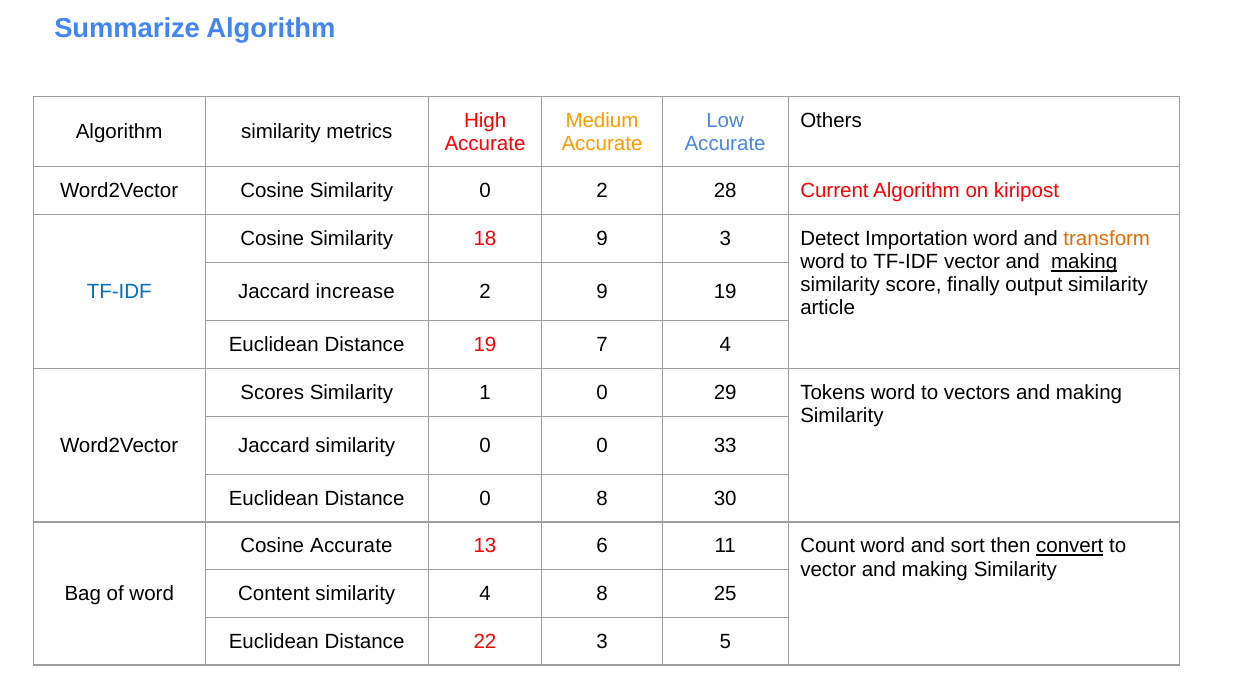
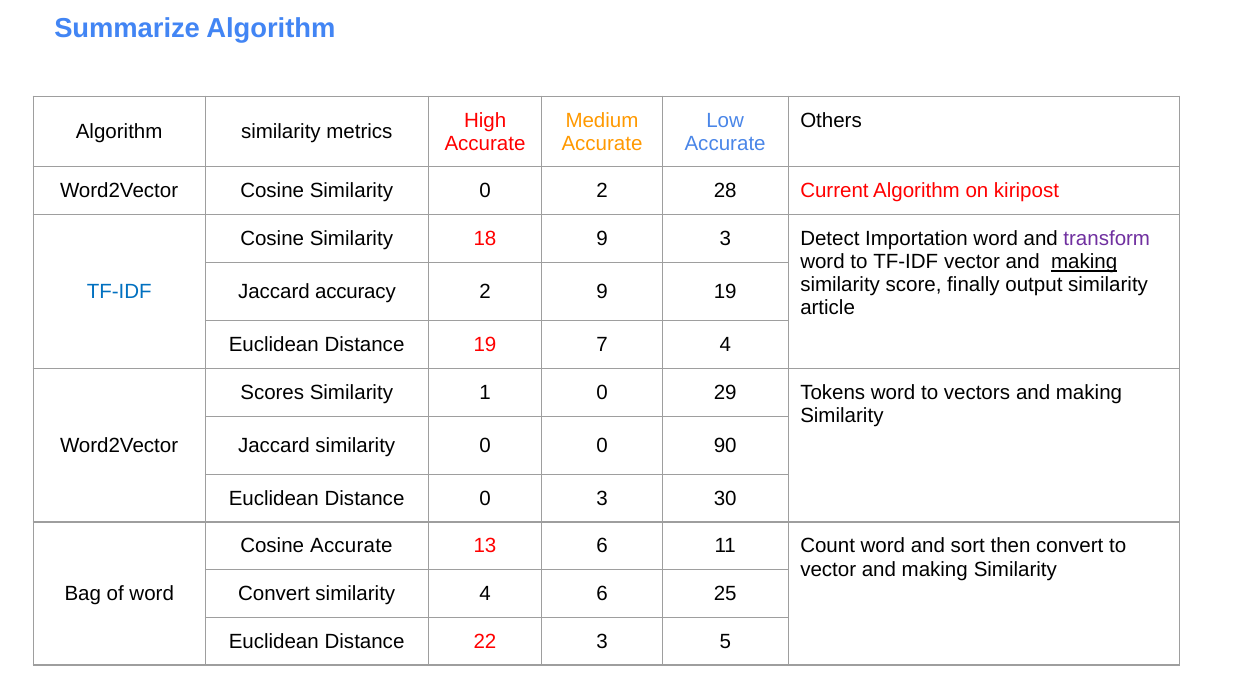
transform colour: orange -> purple
increase: increase -> accuracy
33: 33 -> 90
0 8: 8 -> 3
convert at (1070, 546) underline: present -> none
Content at (274, 594): Content -> Convert
4 8: 8 -> 6
